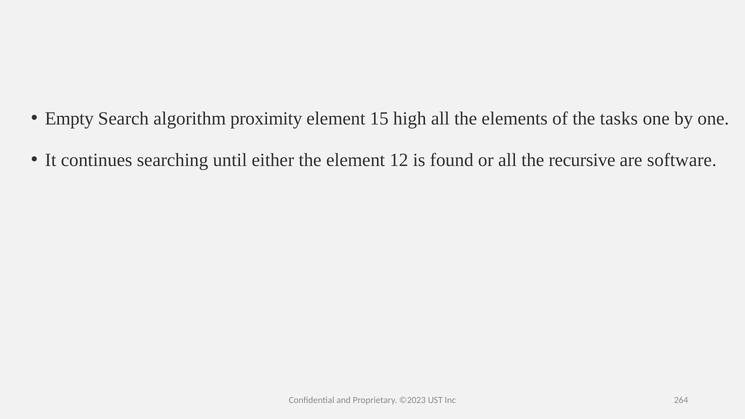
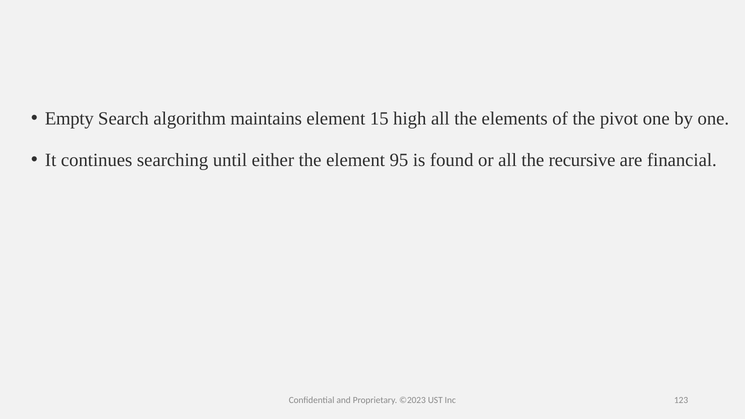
proximity: proximity -> maintains
tasks: tasks -> pivot
12: 12 -> 95
software: software -> financial
264: 264 -> 123
